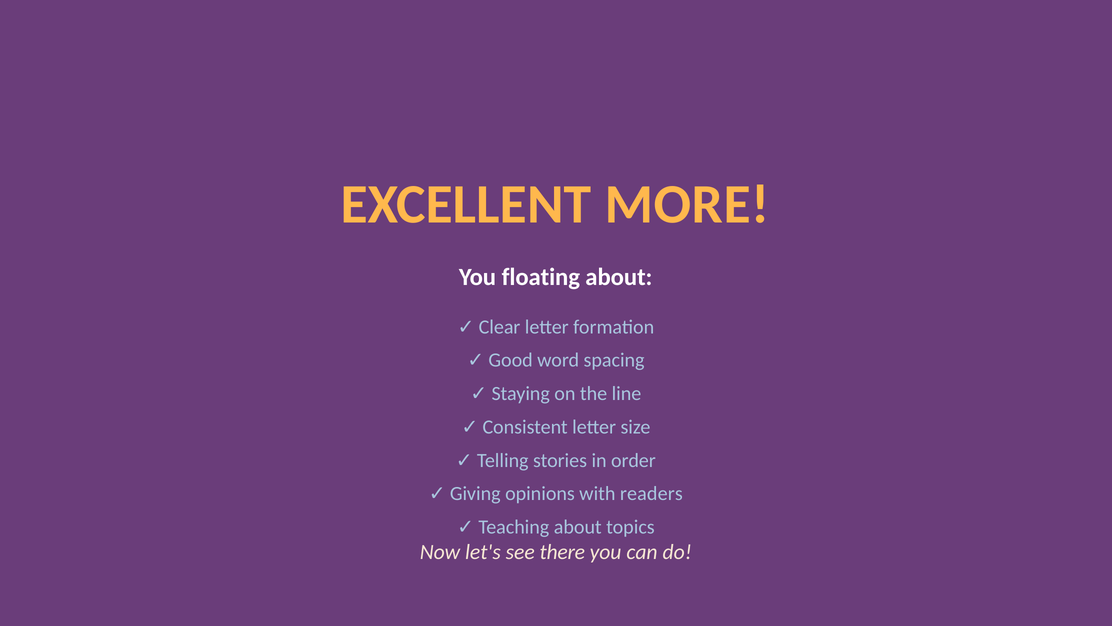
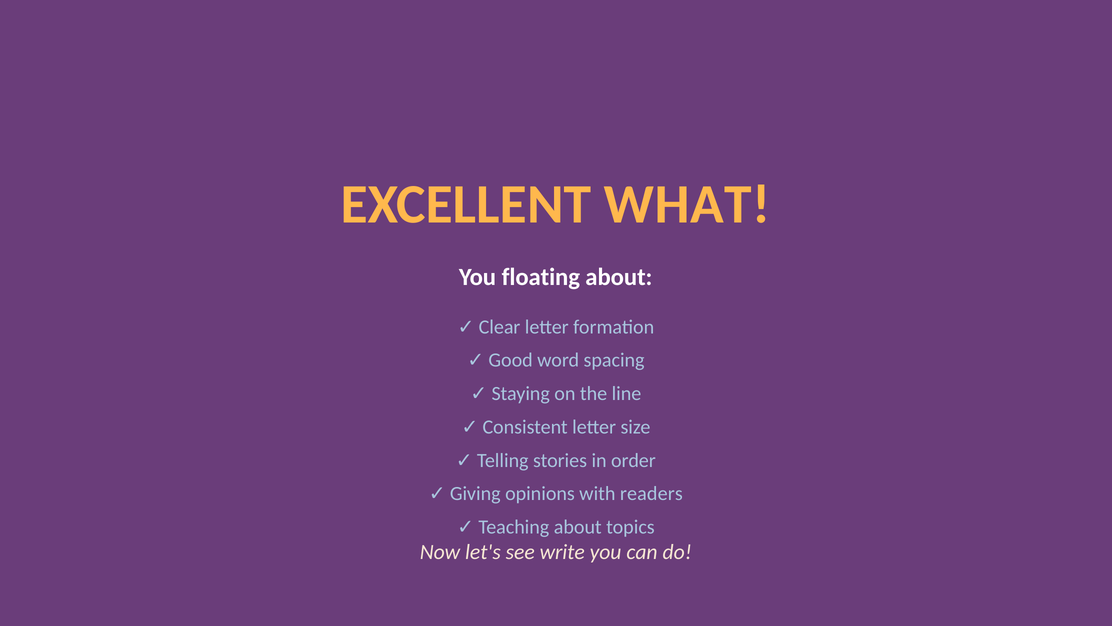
MORE: MORE -> WHAT
there: there -> write
